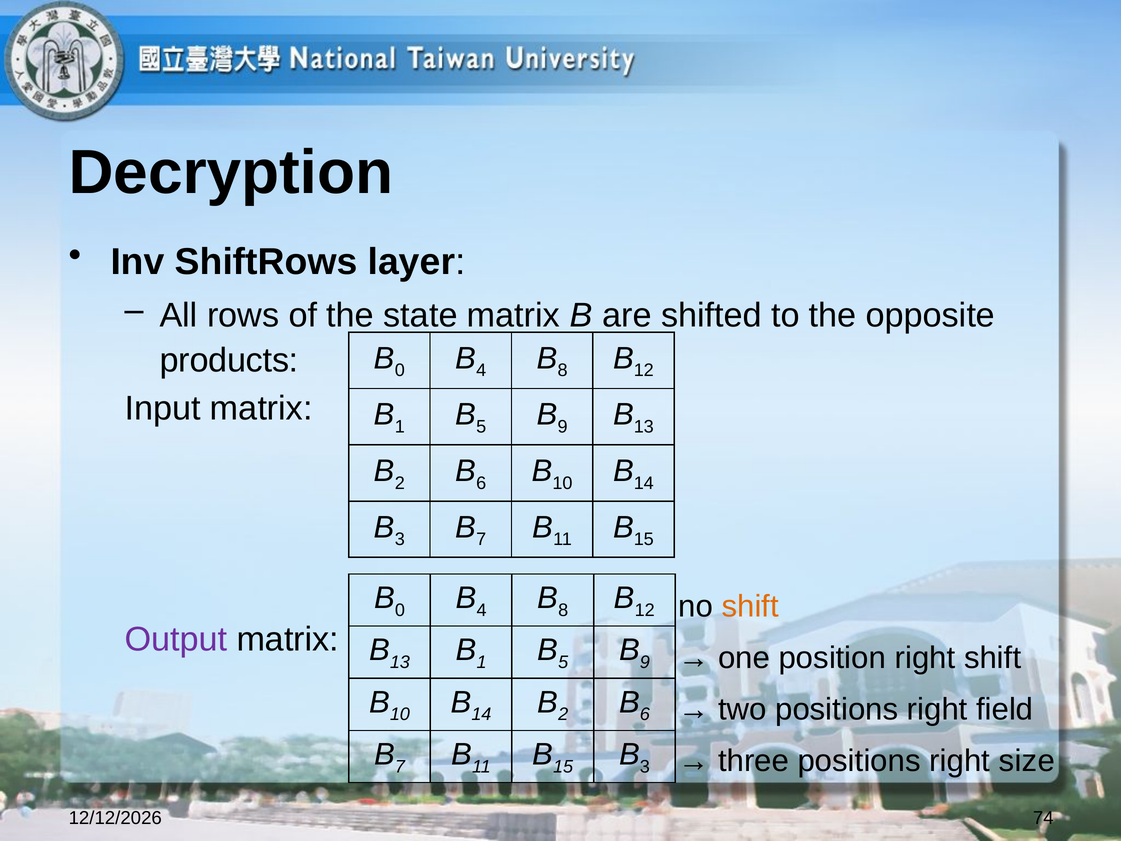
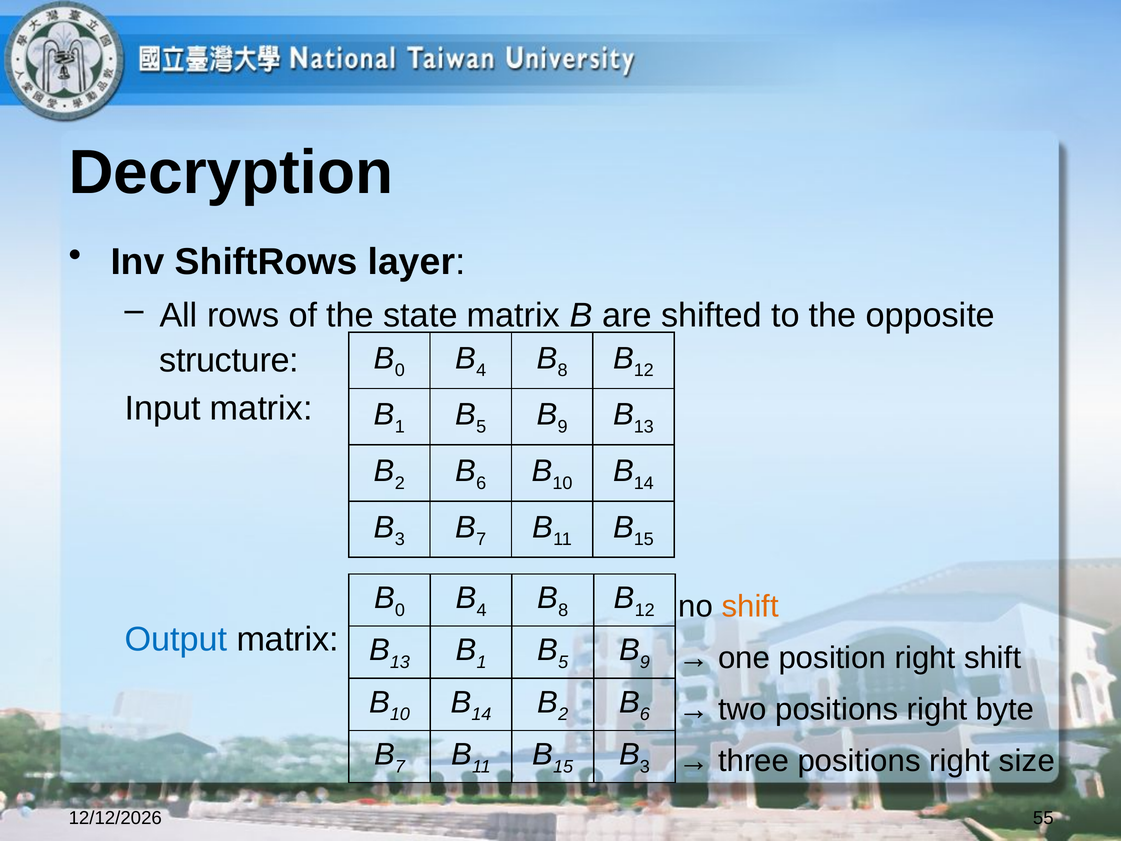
products: products -> structure
Output colour: purple -> blue
field: field -> byte
74: 74 -> 55
